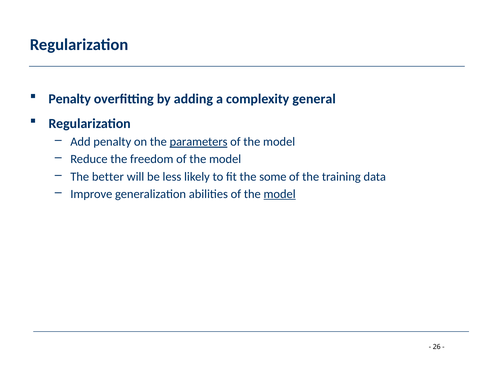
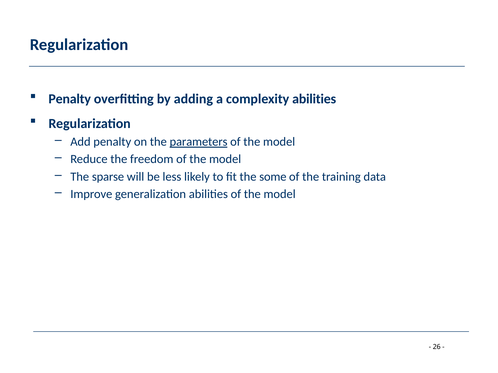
complexity general: general -> abilities
better: better -> sparse
model at (280, 194) underline: present -> none
